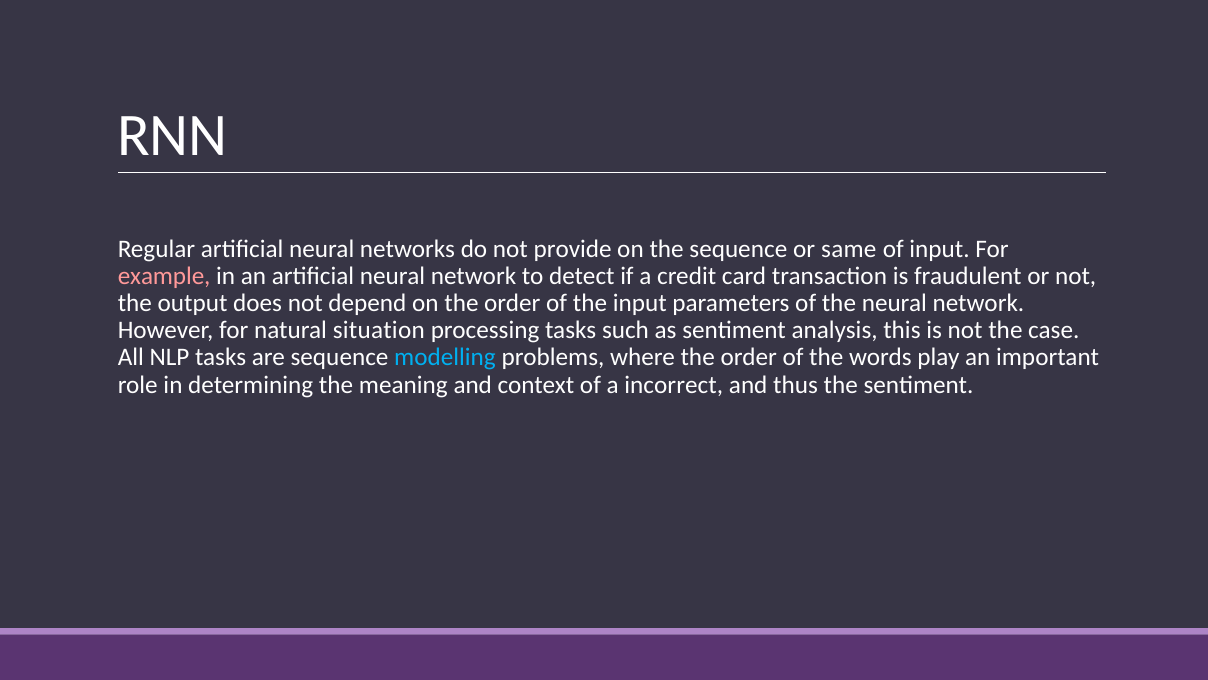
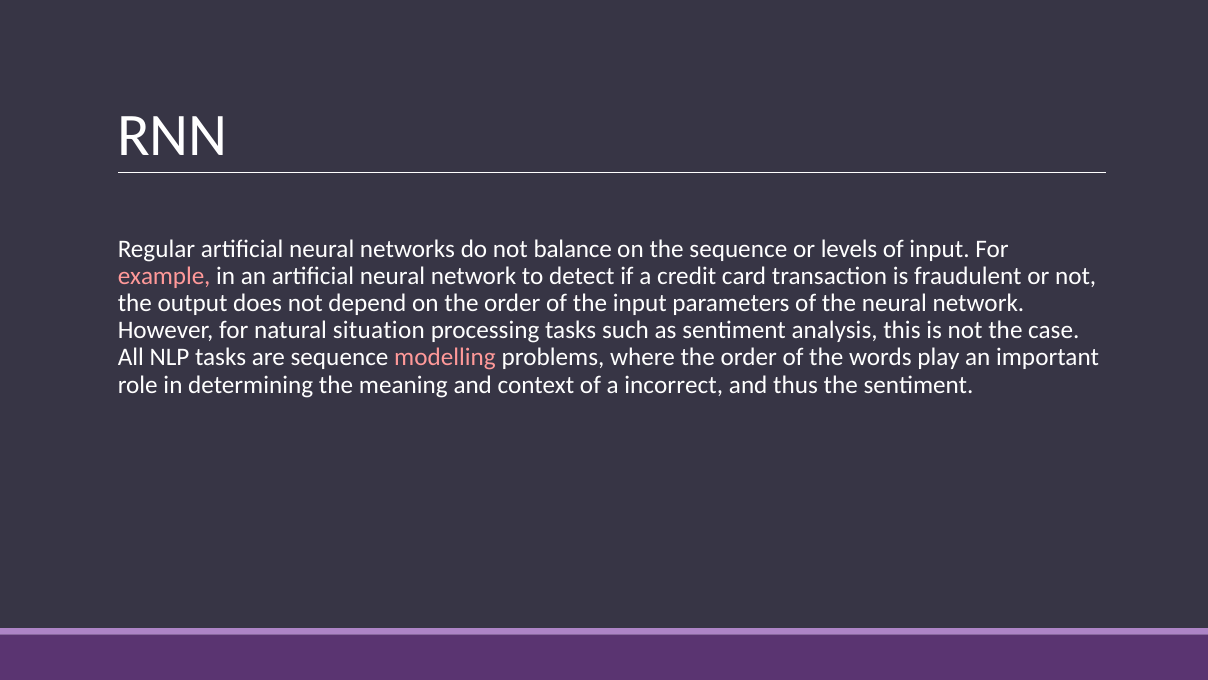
provide: provide -> balance
same: same -> levels
modelling colour: light blue -> pink
